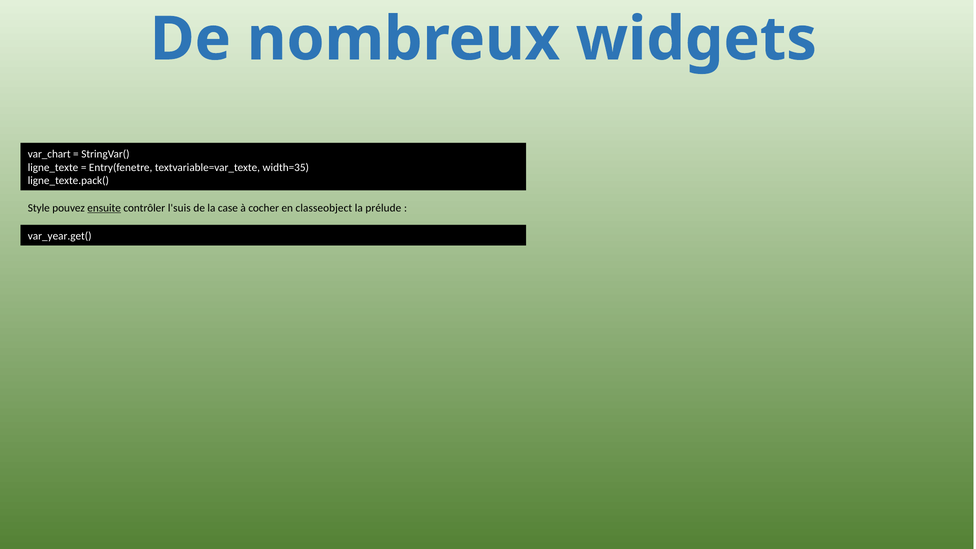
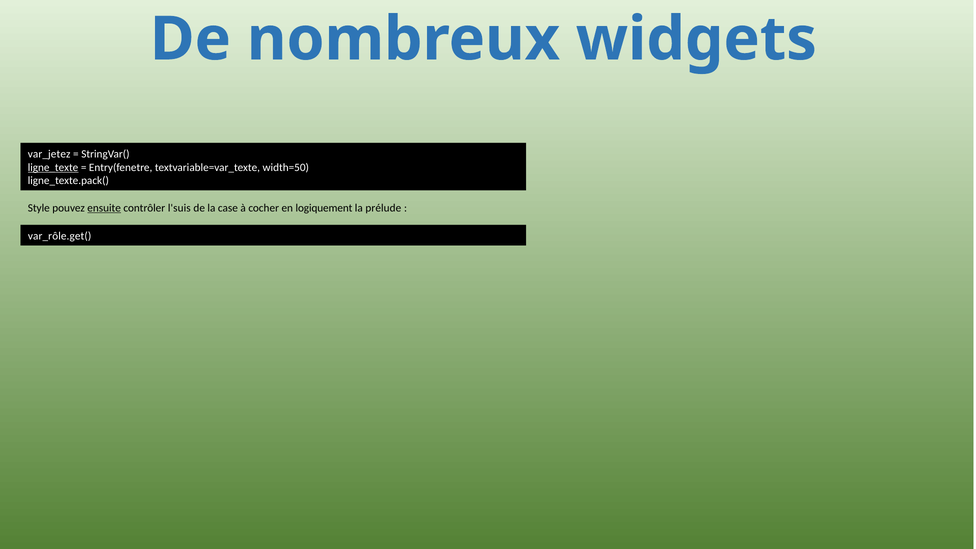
var_chart: var_chart -> var_jetez
ligne_texte underline: none -> present
width=35: width=35 -> width=50
classeobject: classeobject -> logiquement
var_year.get(: var_year.get( -> var_rôle.get(
